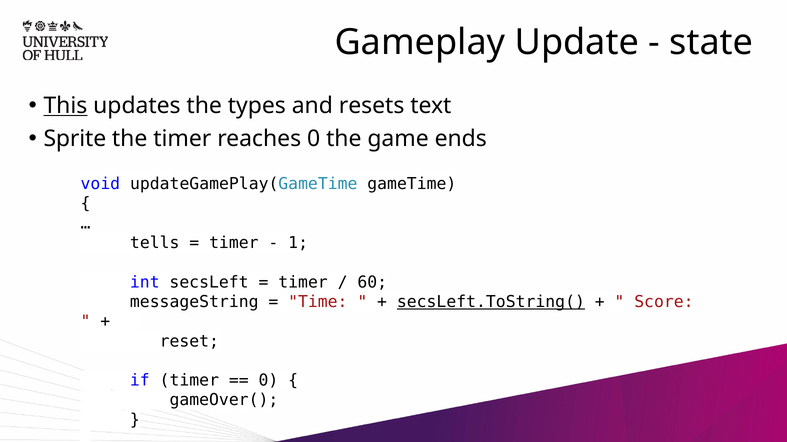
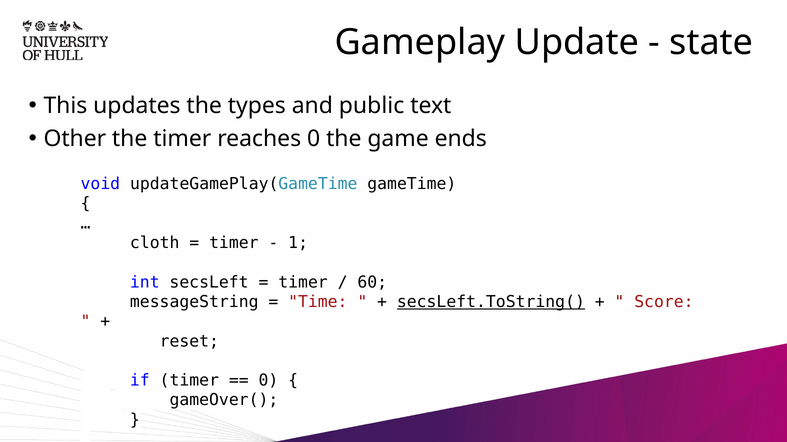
This underline: present -> none
resets: resets -> public
Sprite: Sprite -> Other
tells: tells -> cloth
